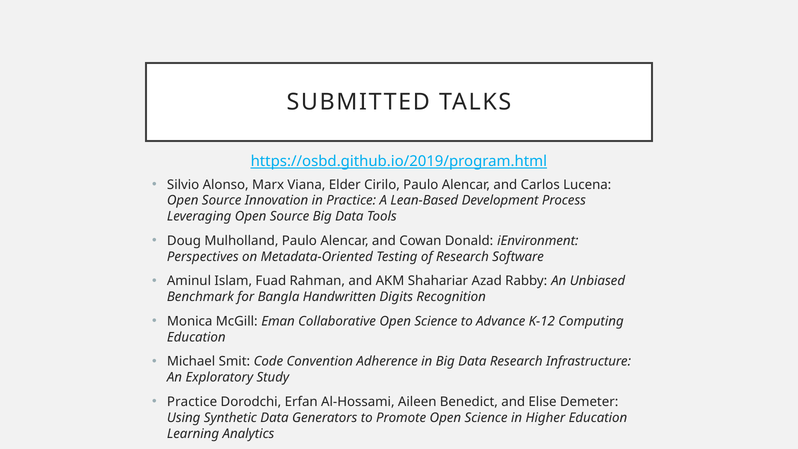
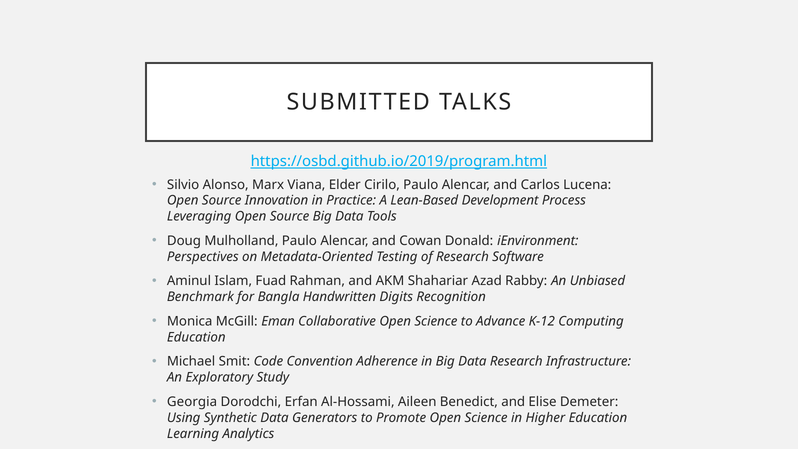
Practice at (192, 402): Practice -> Georgia
